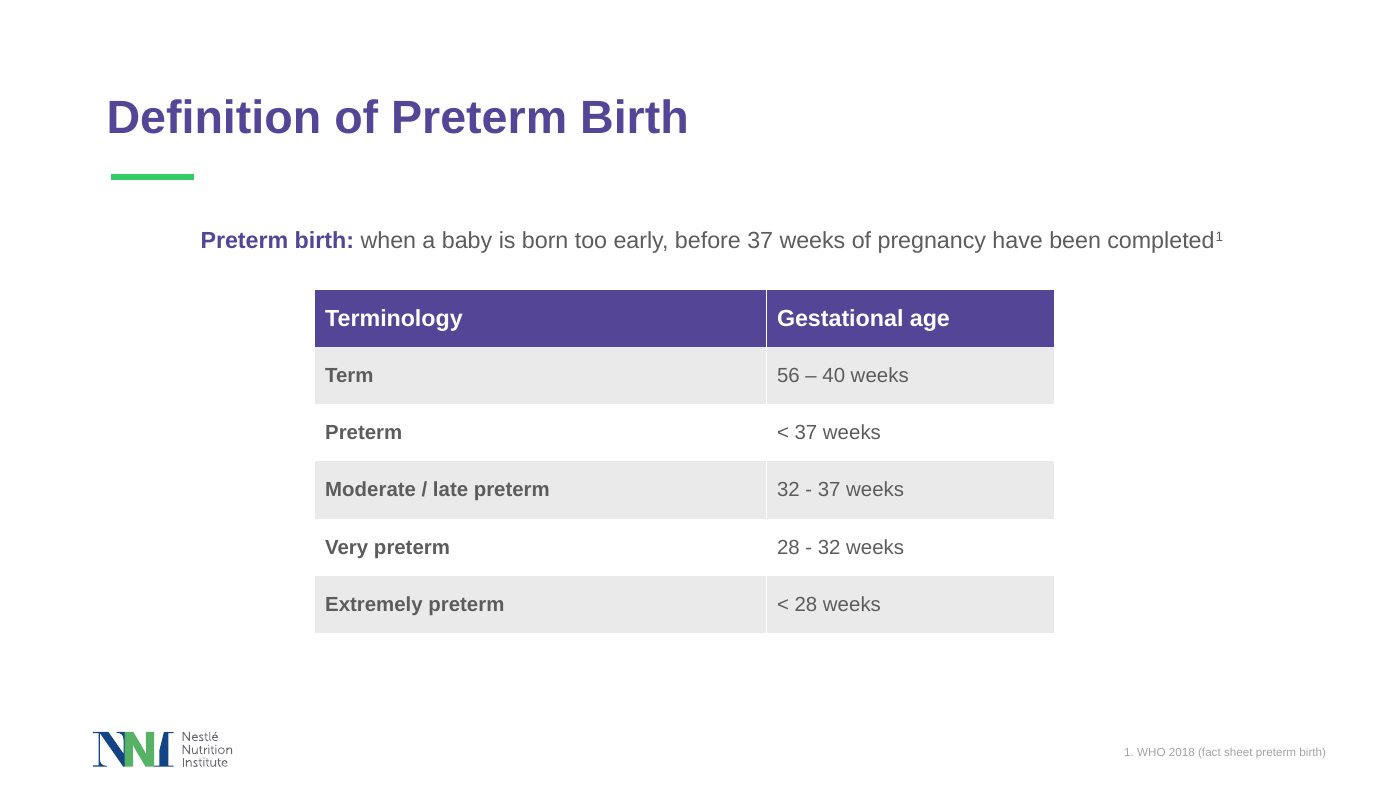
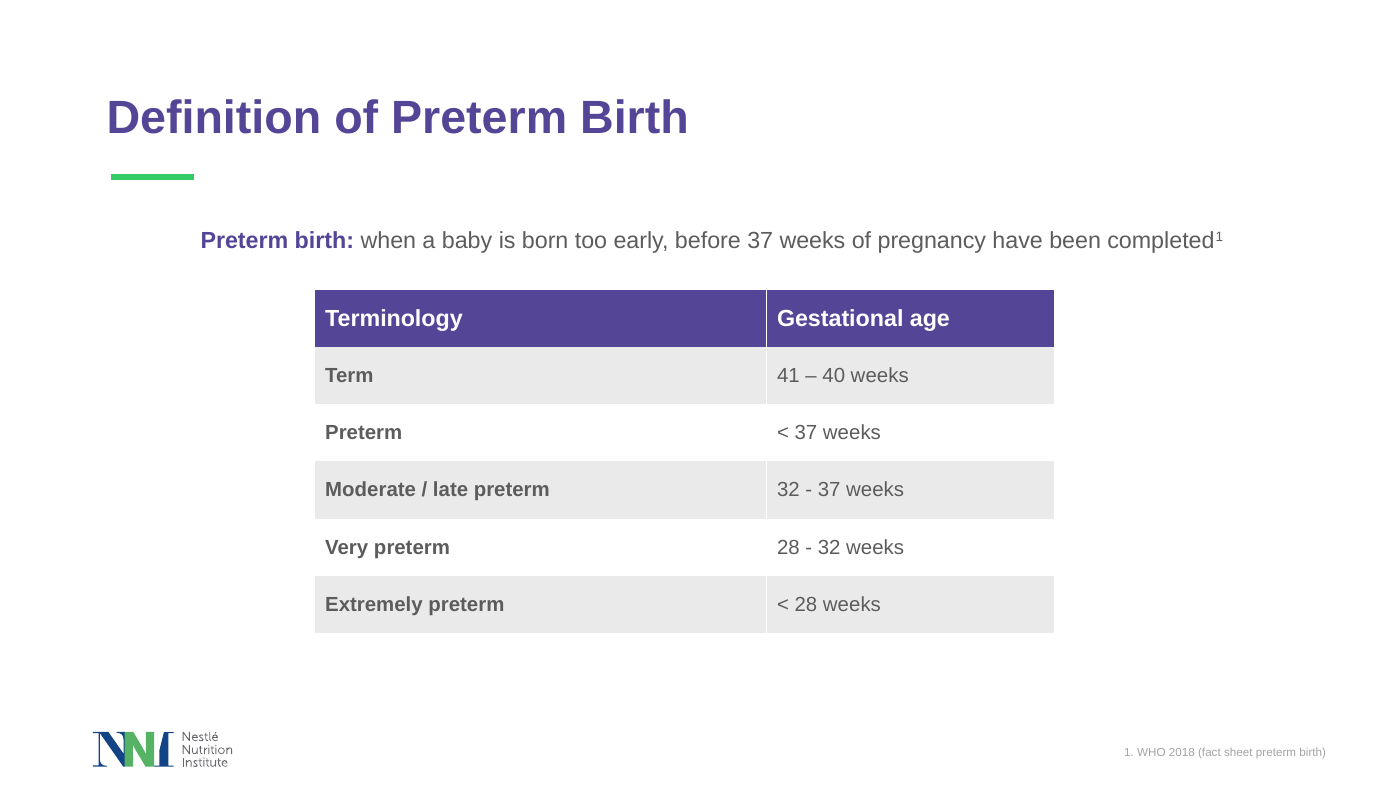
56: 56 -> 41
